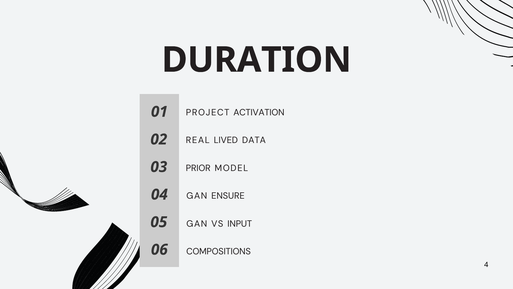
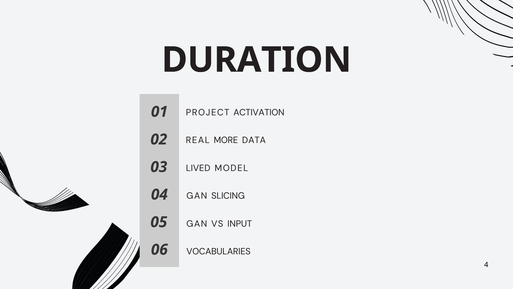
LIVED: LIVED -> MORE
PRIOR: PRIOR -> LIVED
ENSURE: ENSURE -> SLICING
COMPOSITIONS: COMPOSITIONS -> VOCABULARIES
